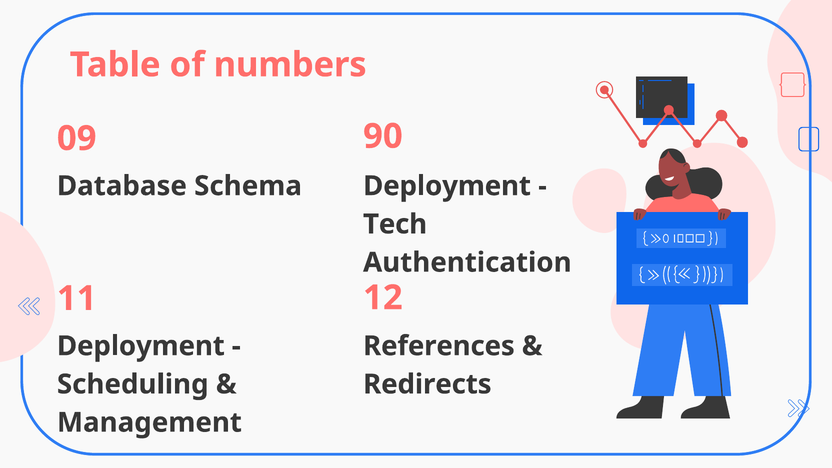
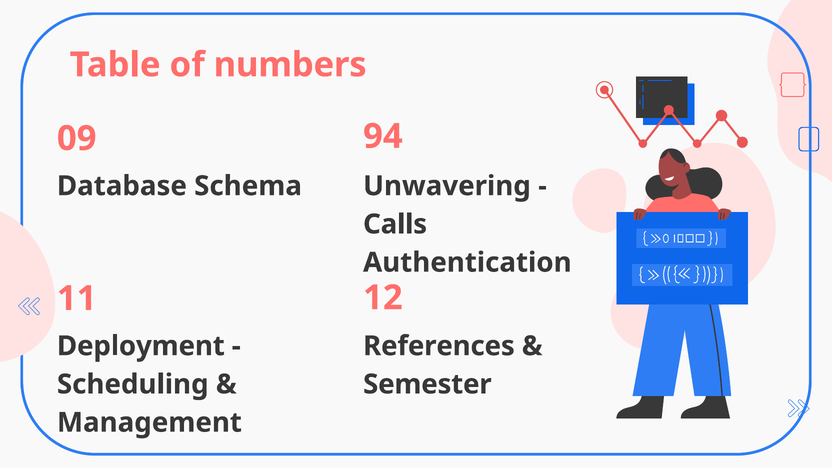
90: 90 -> 94
Schema Deployment: Deployment -> Unwavering
Tech: Tech -> Calls
Redirects: Redirects -> Semester
